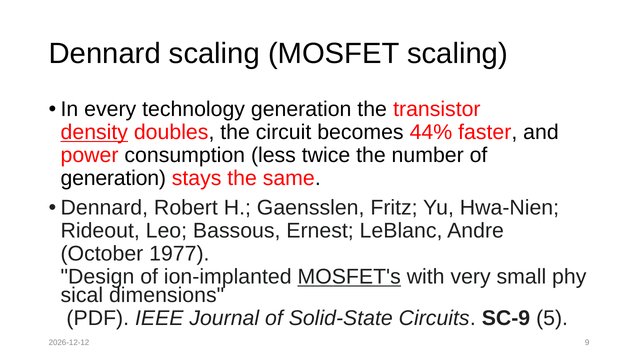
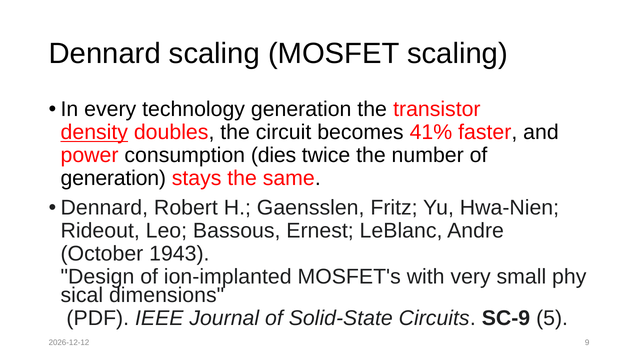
44%: 44% -> 41%
less: less -> dies
1977: 1977 -> 1943
MOSFET's underline: present -> none
